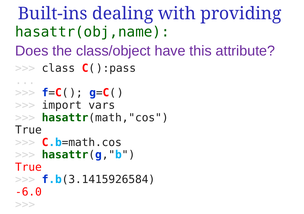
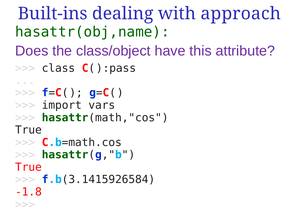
providing: providing -> approach
-6.0: -6.0 -> -1.8
